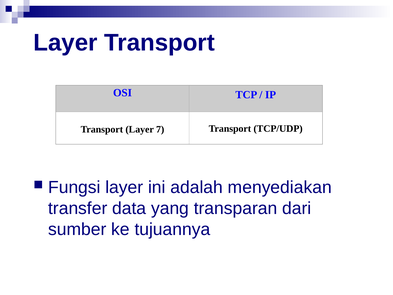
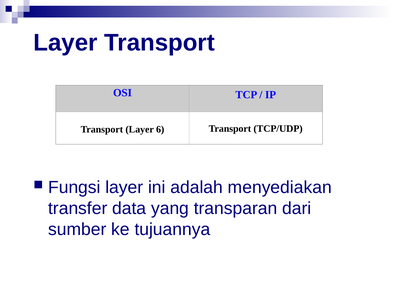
7: 7 -> 6
